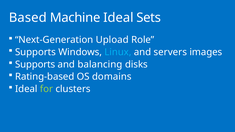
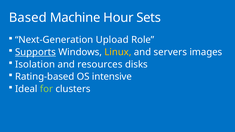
Machine Ideal: Ideal -> Hour
Supports at (35, 52) underline: none -> present
Linux colour: light blue -> yellow
Supports at (35, 64): Supports -> Isolation
balancing: balancing -> resources
domains: domains -> intensive
